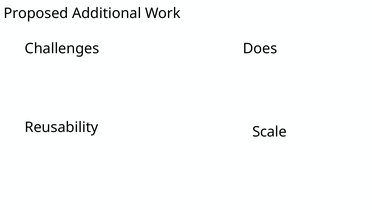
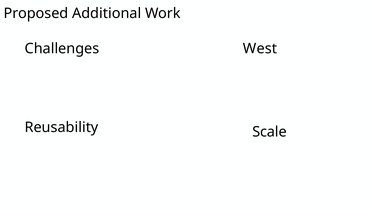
Does: Does -> West
